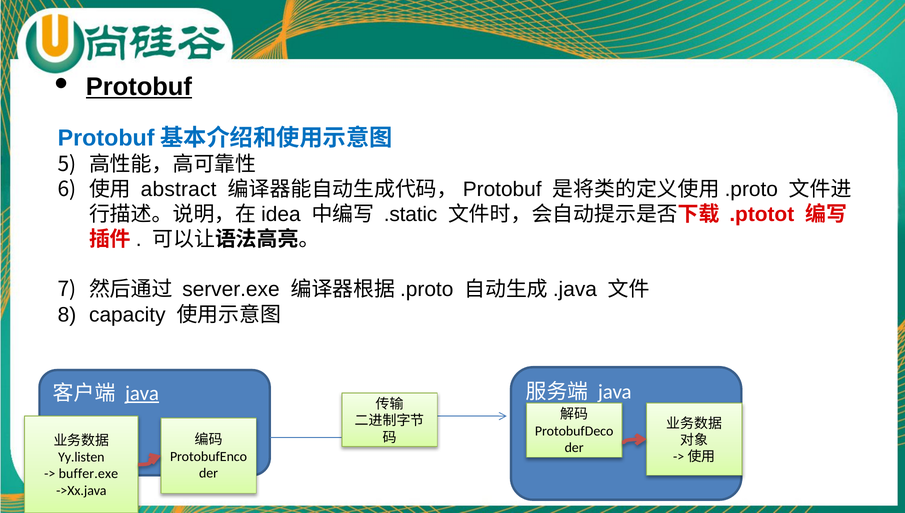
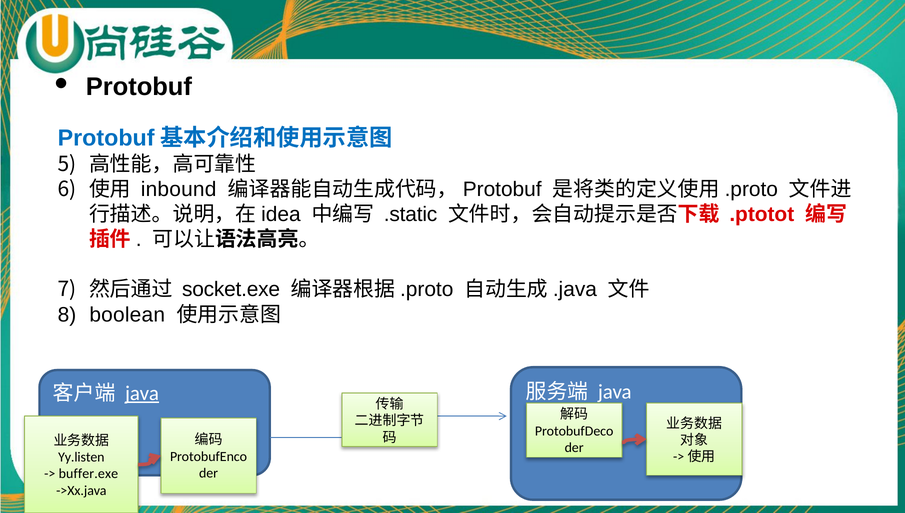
Protobuf underline: present -> none
abstract: abstract -> inbound
server.exe: server.exe -> socket.exe
capacity: capacity -> boolean
